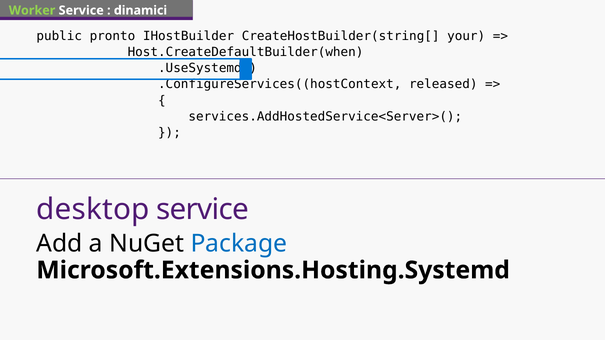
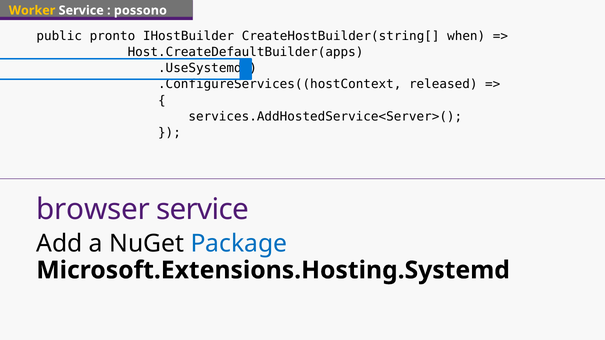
Worker colour: light green -> yellow
dinamici: dinamici -> possono
your: your -> when
Host.CreateDefaultBuilder(when: Host.CreateDefaultBuilder(when -> Host.CreateDefaultBuilder(apps
desktop: desktop -> browser
